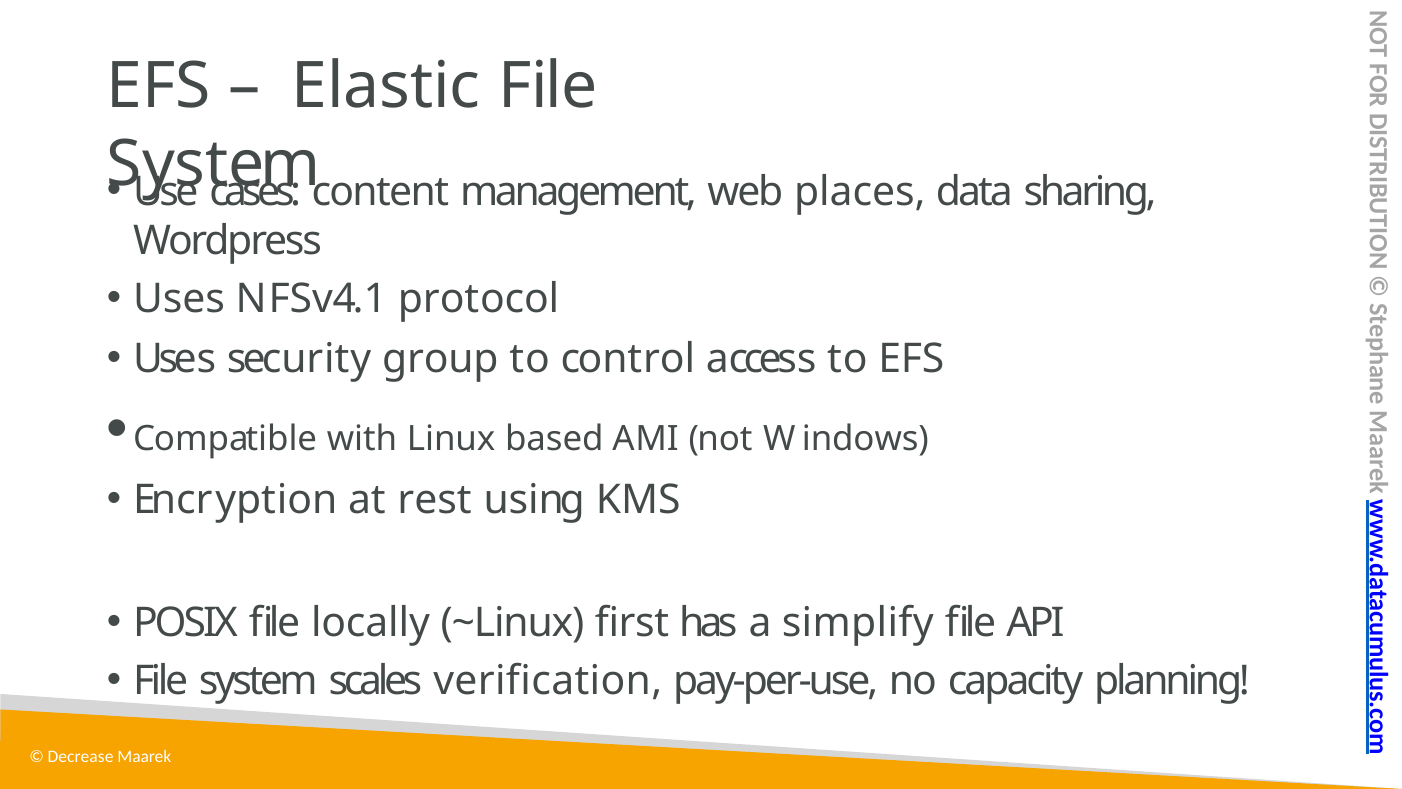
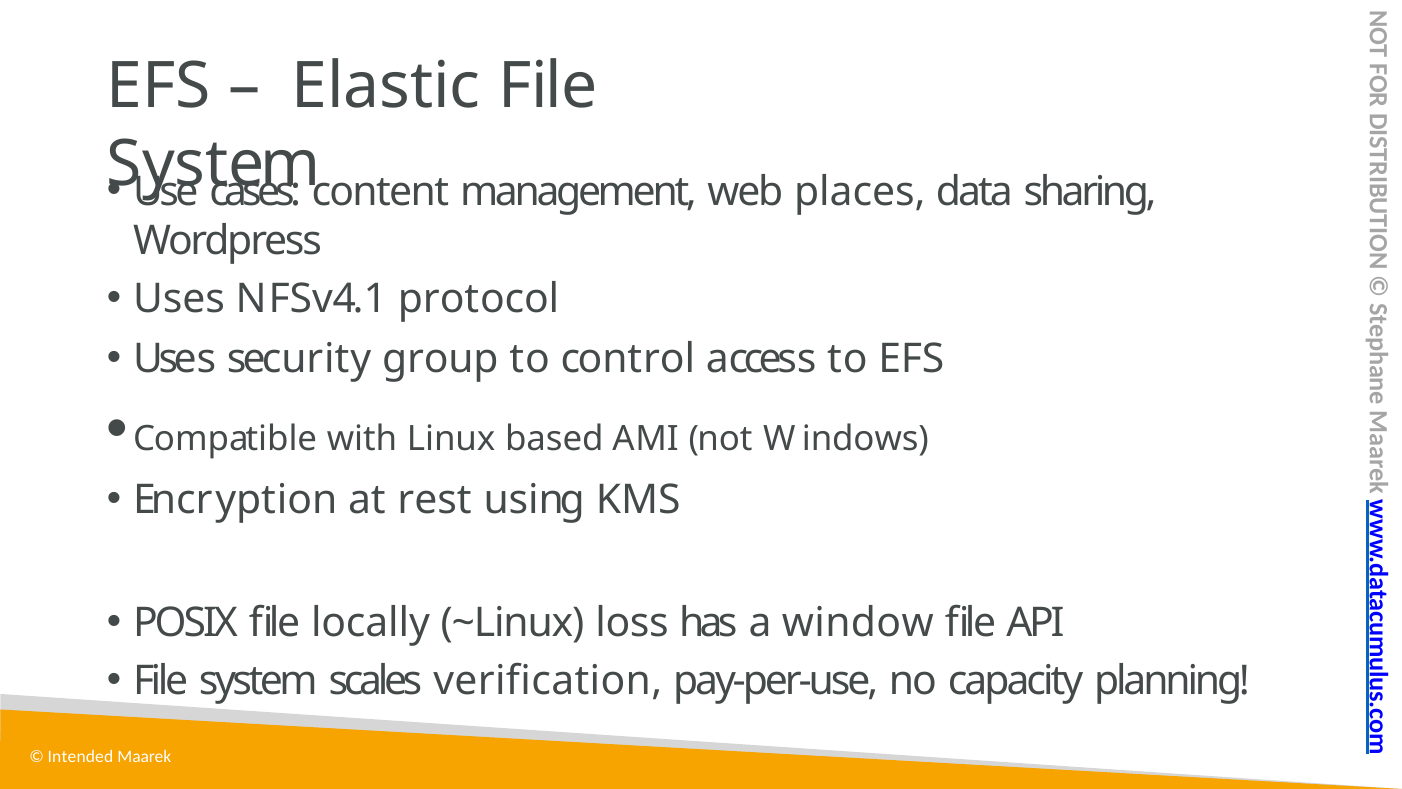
first: first -> loss
simplify: simplify -> window
Decrease: Decrease -> Intended
